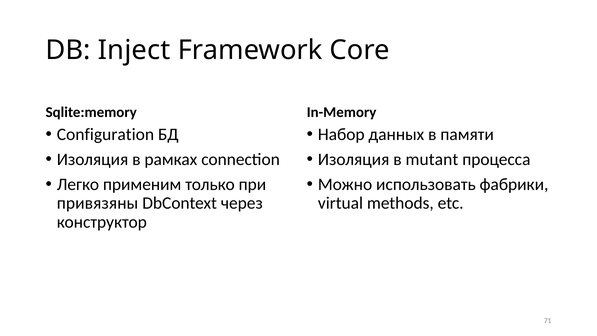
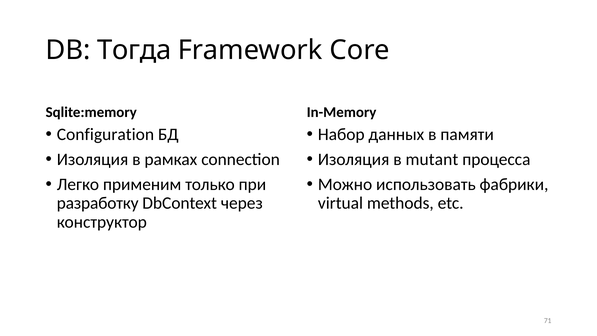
Inject: Inject -> Тогда
привязяны: привязяны -> разработку
